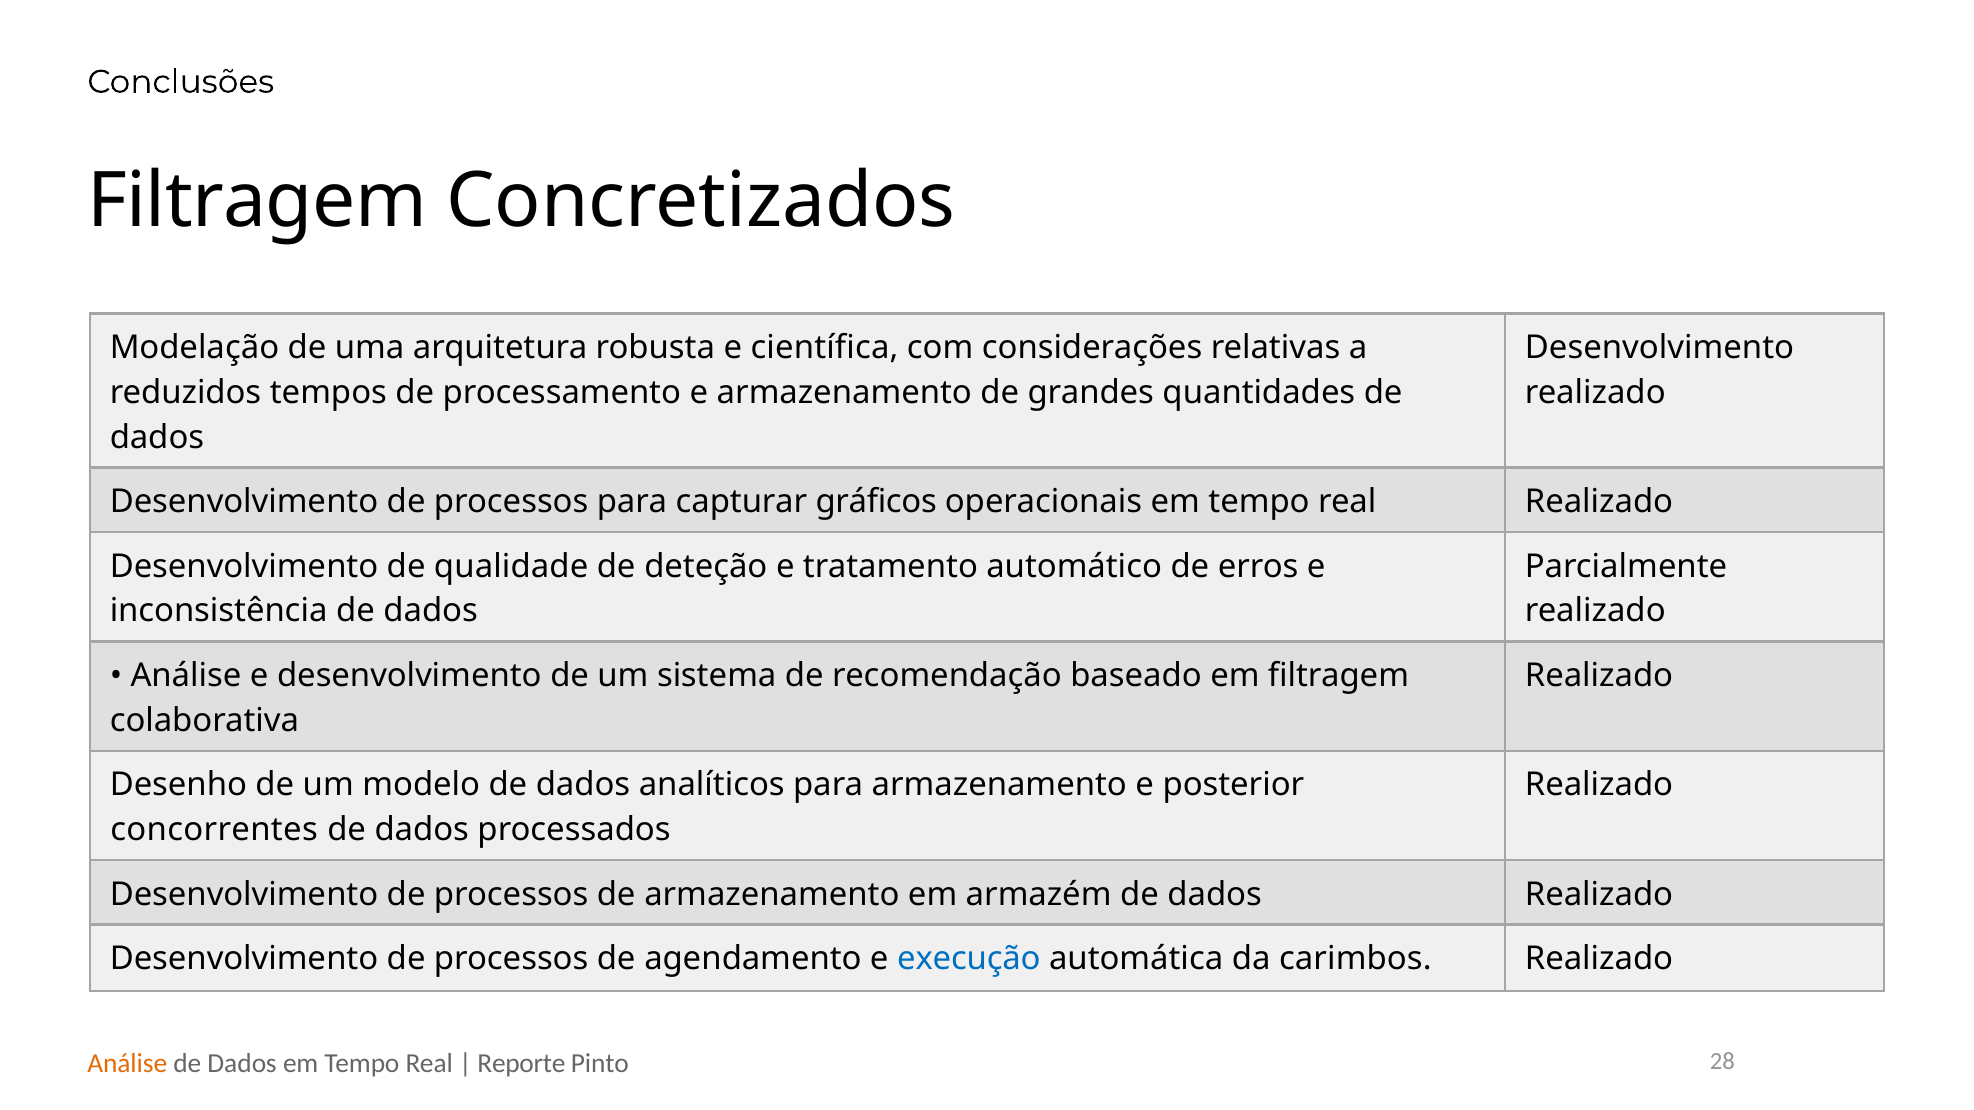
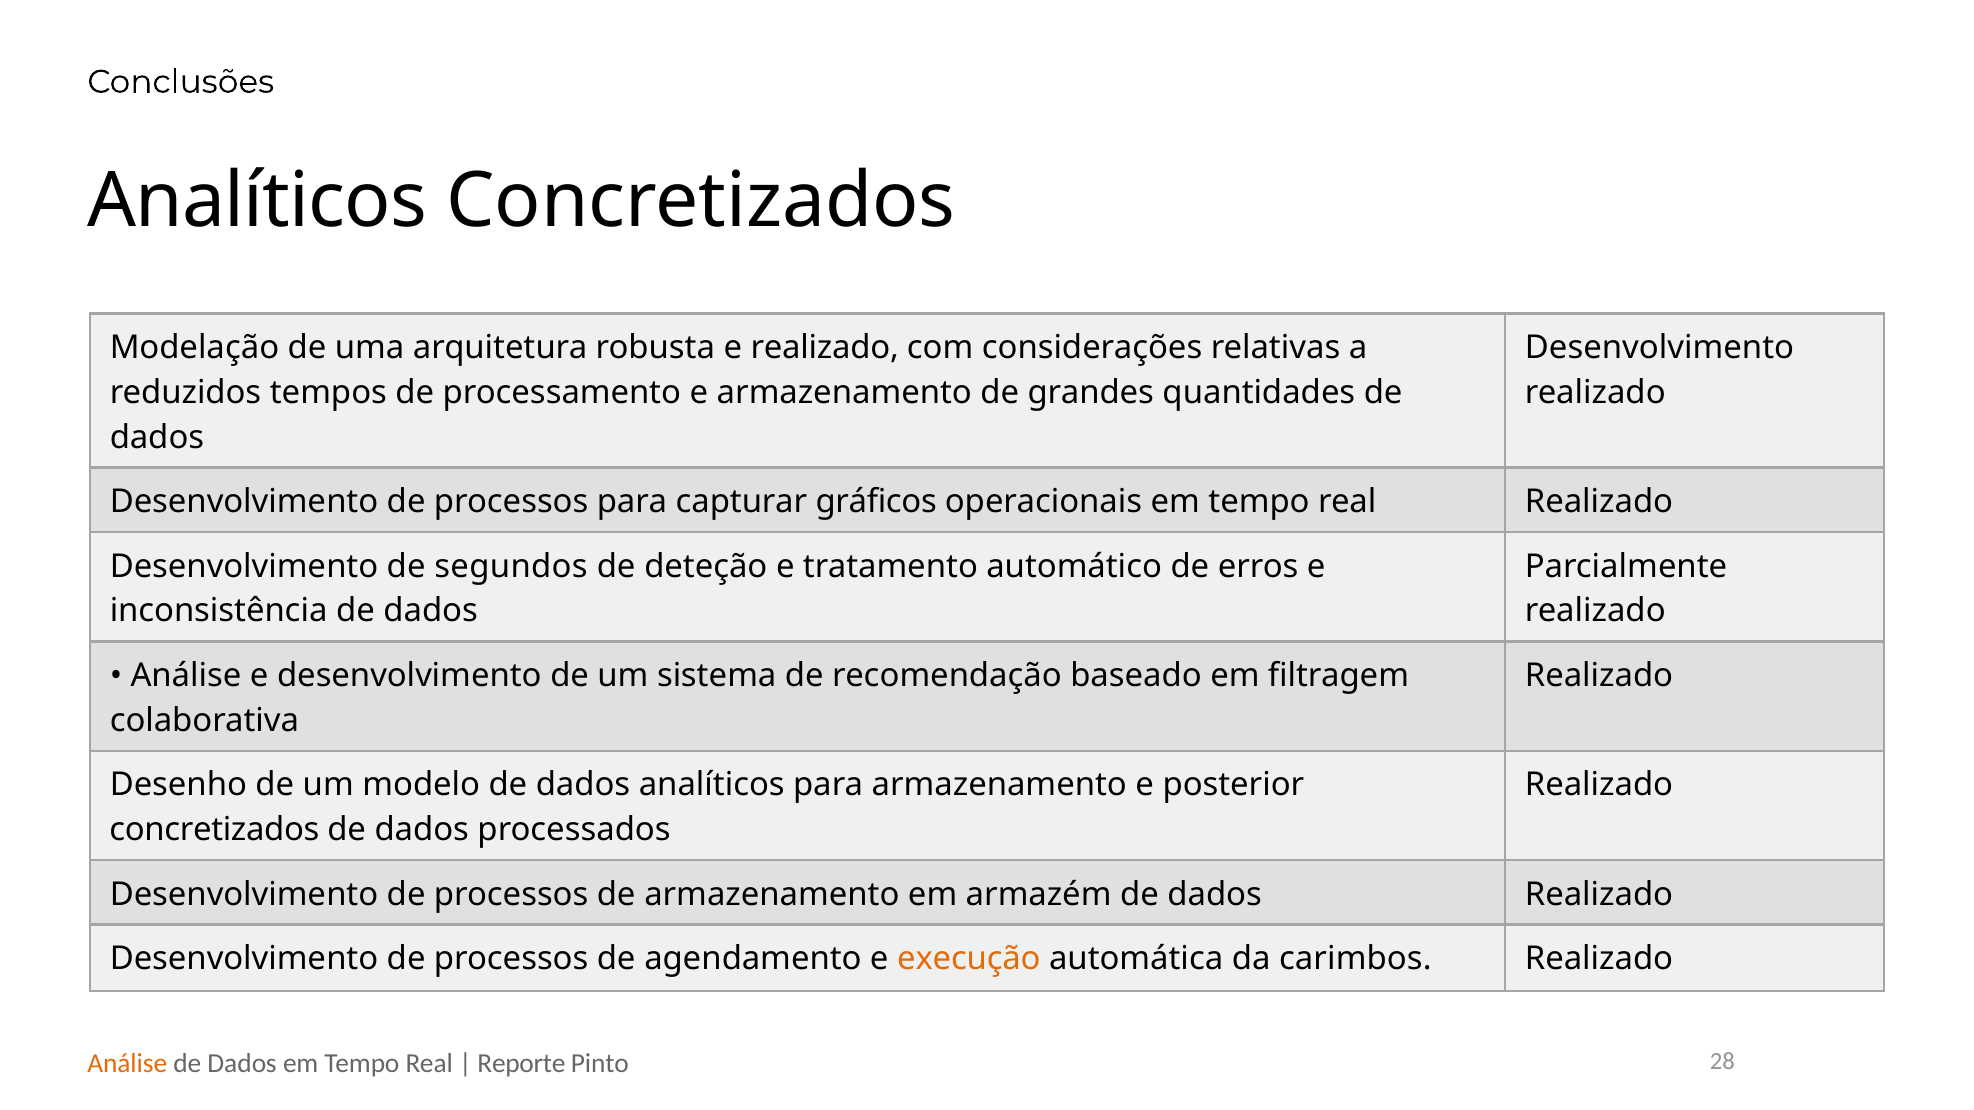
Filtragem at (257, 201): Filtragem -> Analíticos
e científica: científica -> realizado
qualidade: qualidade -> segundos
concorrentes at (214, 830): concorrentes -> concretizados
execução colour: blue -> orange
